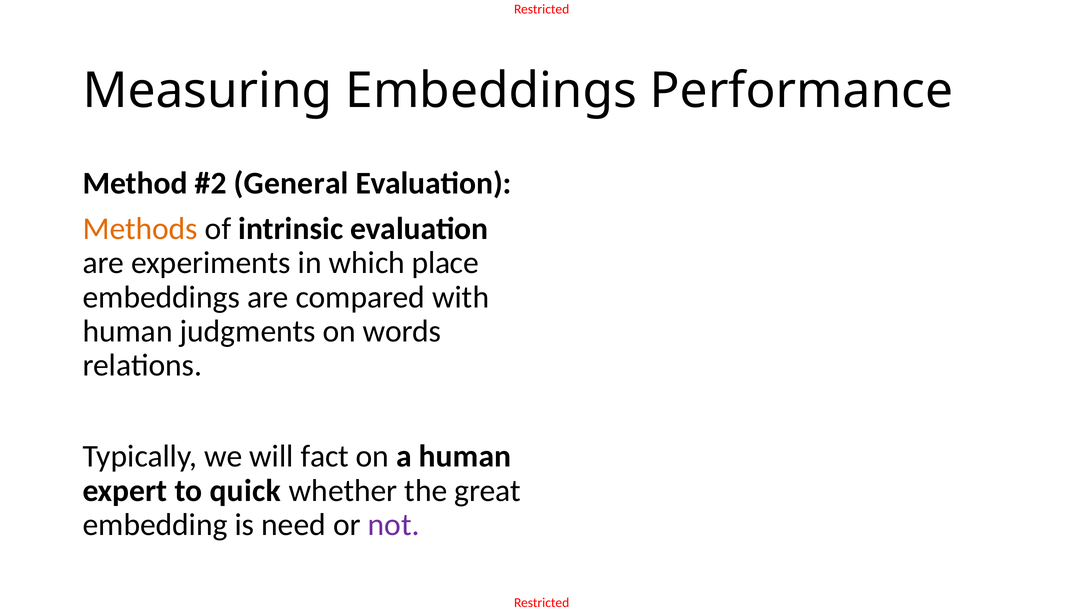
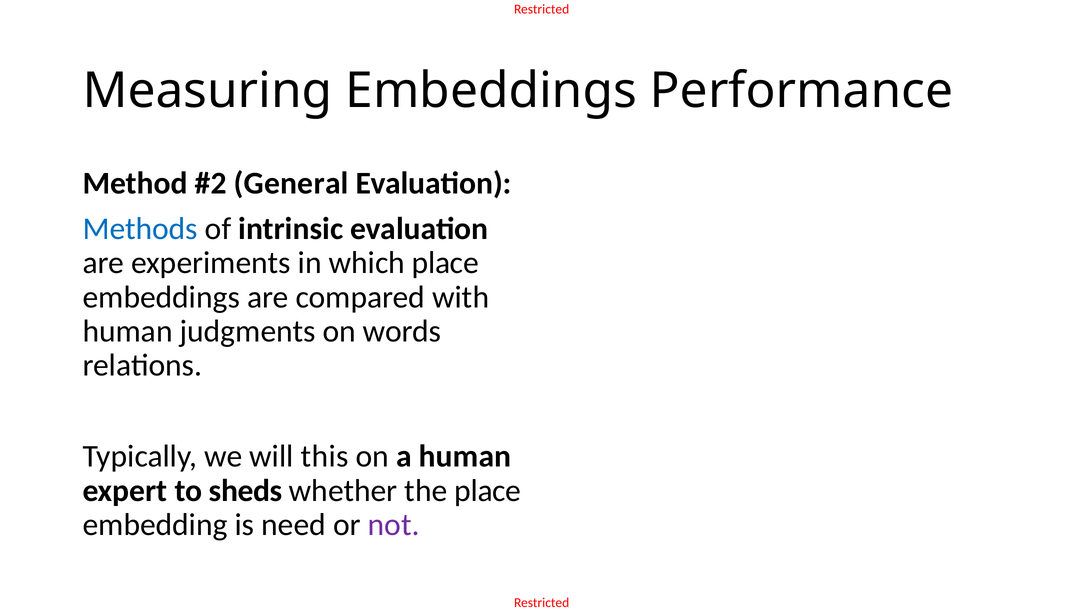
Methods colour: orange -> blue
fact: fact -> this
quick: quick -> sheds
the great: great -> place
